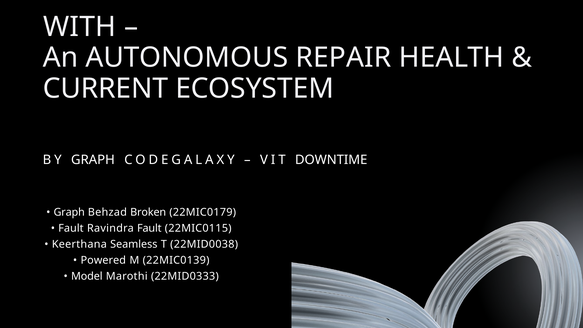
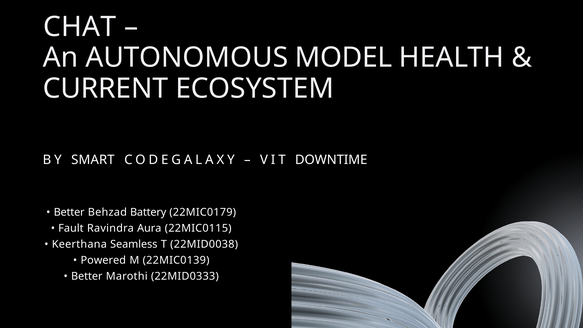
WITH: WITH -> CHAT
REPAIR: REPAIR -> MODEL
BY GRAPH: GRAPH -> SMART
Graph at (69, 212): Graph -> Better
Broken: Broken -> Battery
Ravindra Fault: Fault -> Aura
Model at (87, 276): Model -> Better
